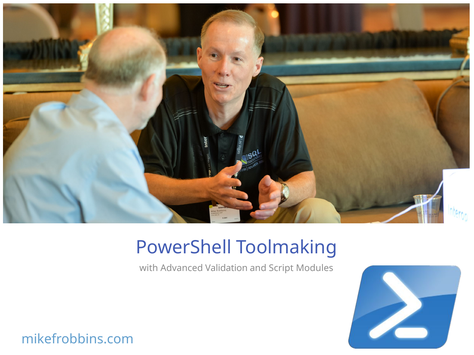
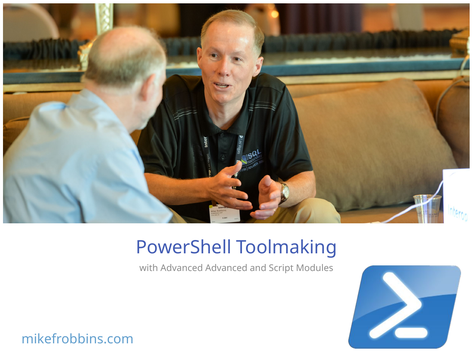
Advanced Validation: Validation -> Advanced
